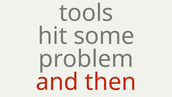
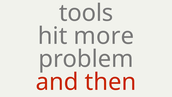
hit some: some -> more
